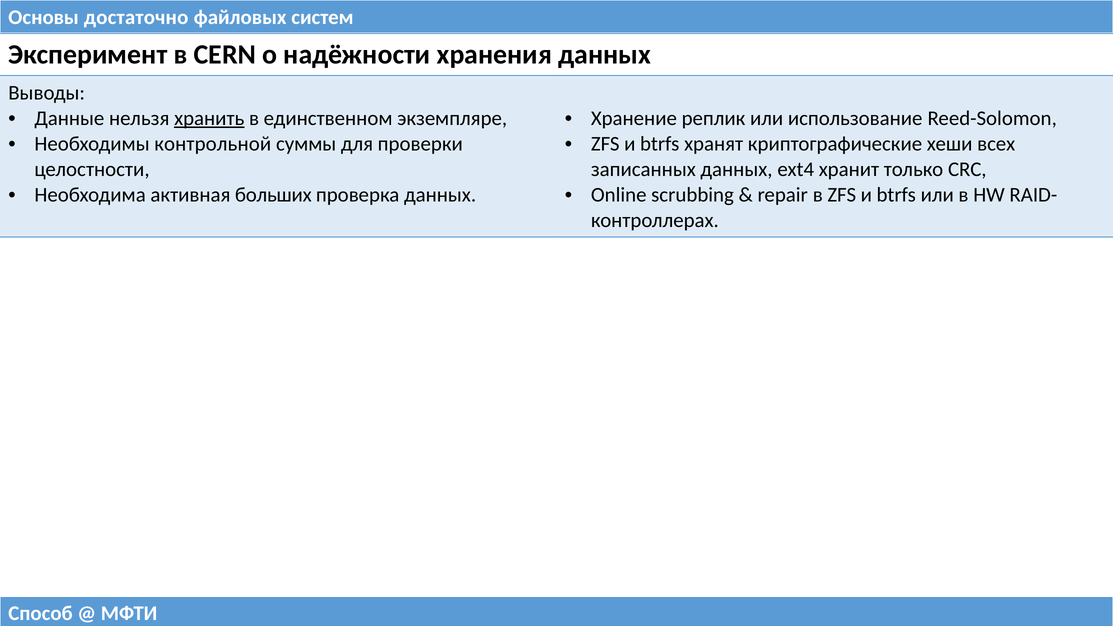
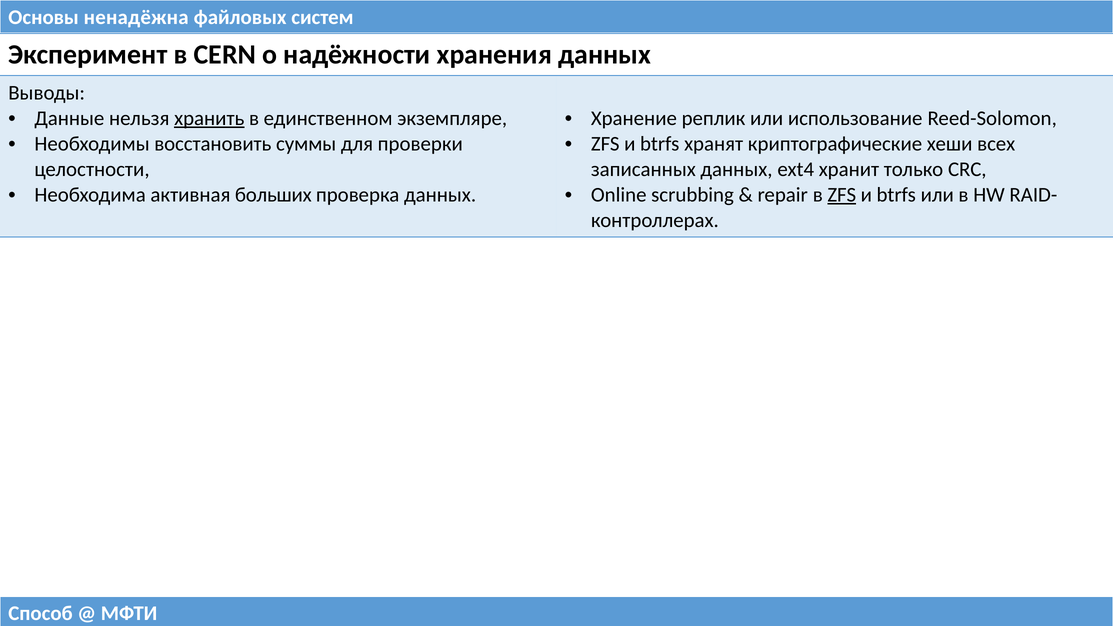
достаточно: достаточно -> ненадёжна
контрольной: контрольной -> восстановить
ZFS at (842, 195) underline: none -> present
